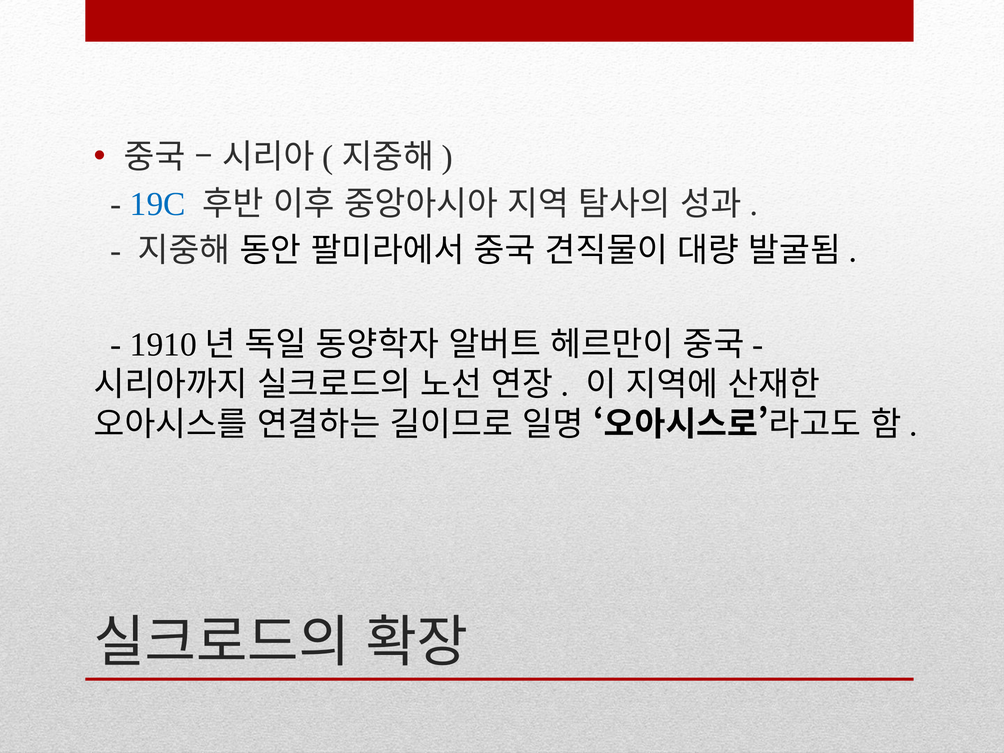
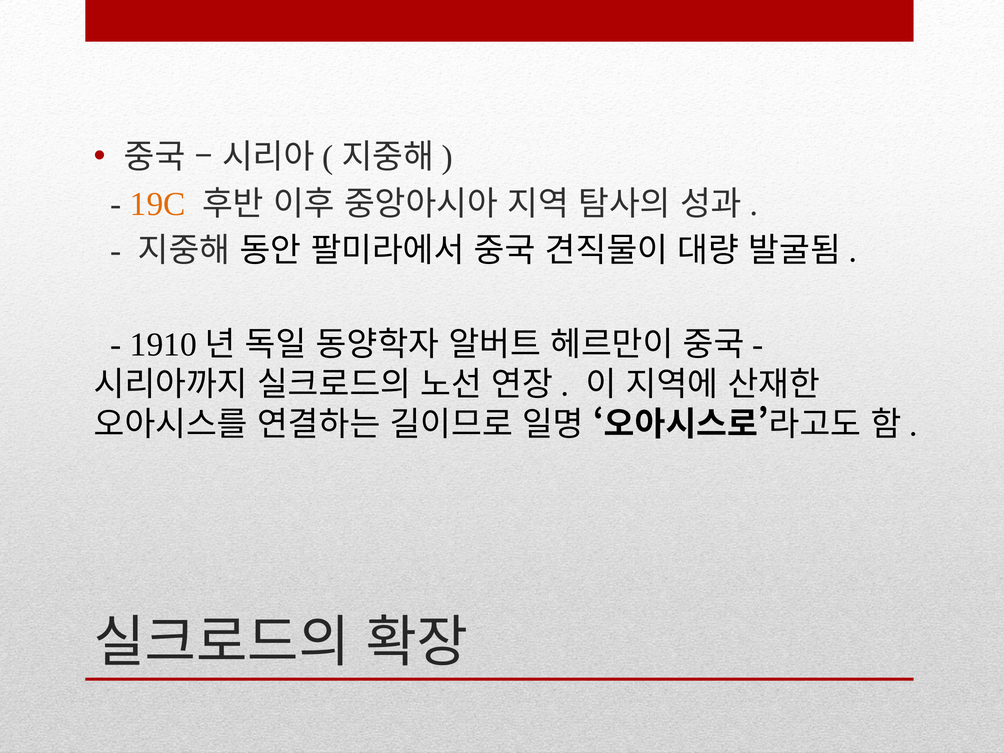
19C colour: blue -> orange
